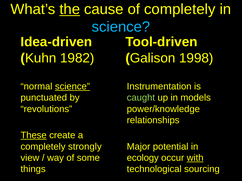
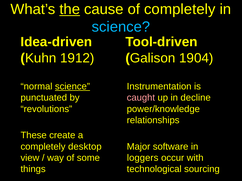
1982: 1982 -> 1912
1998: 1998 -> 1904
caught colour: light green -> pink
models: models -> decline
These underline: present -> none
strongly: strongly -> desktop
potential: potential -> software
ecology: ecology -> loggers
with underline: present -> none
